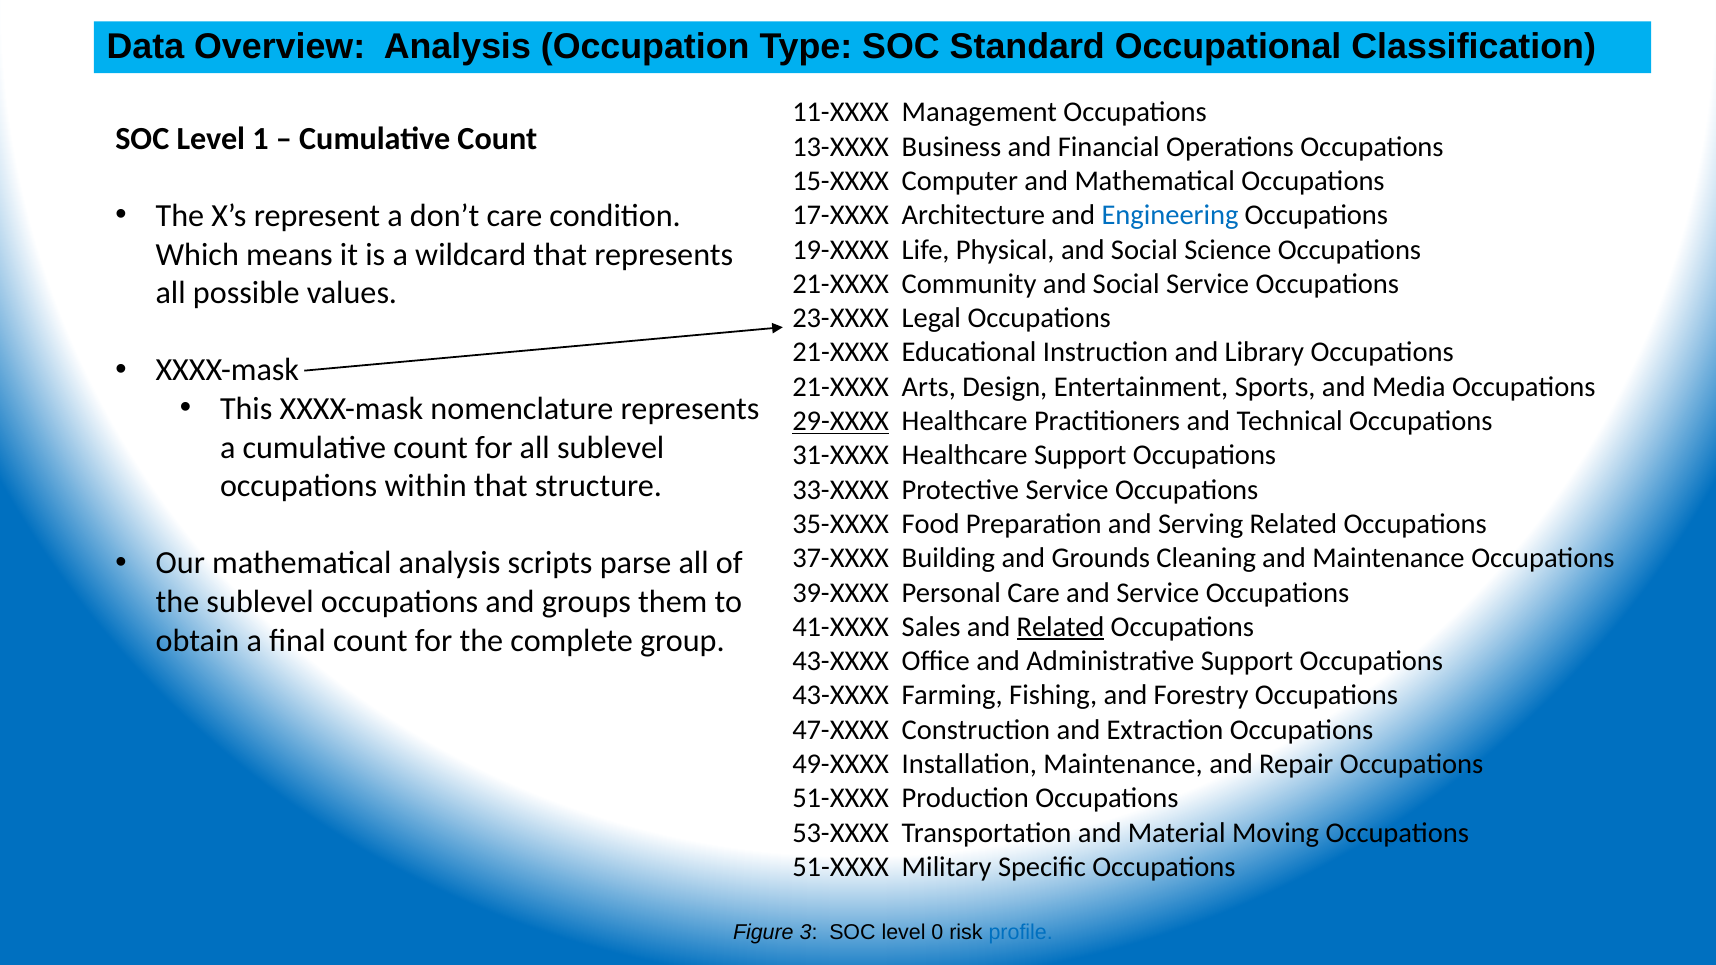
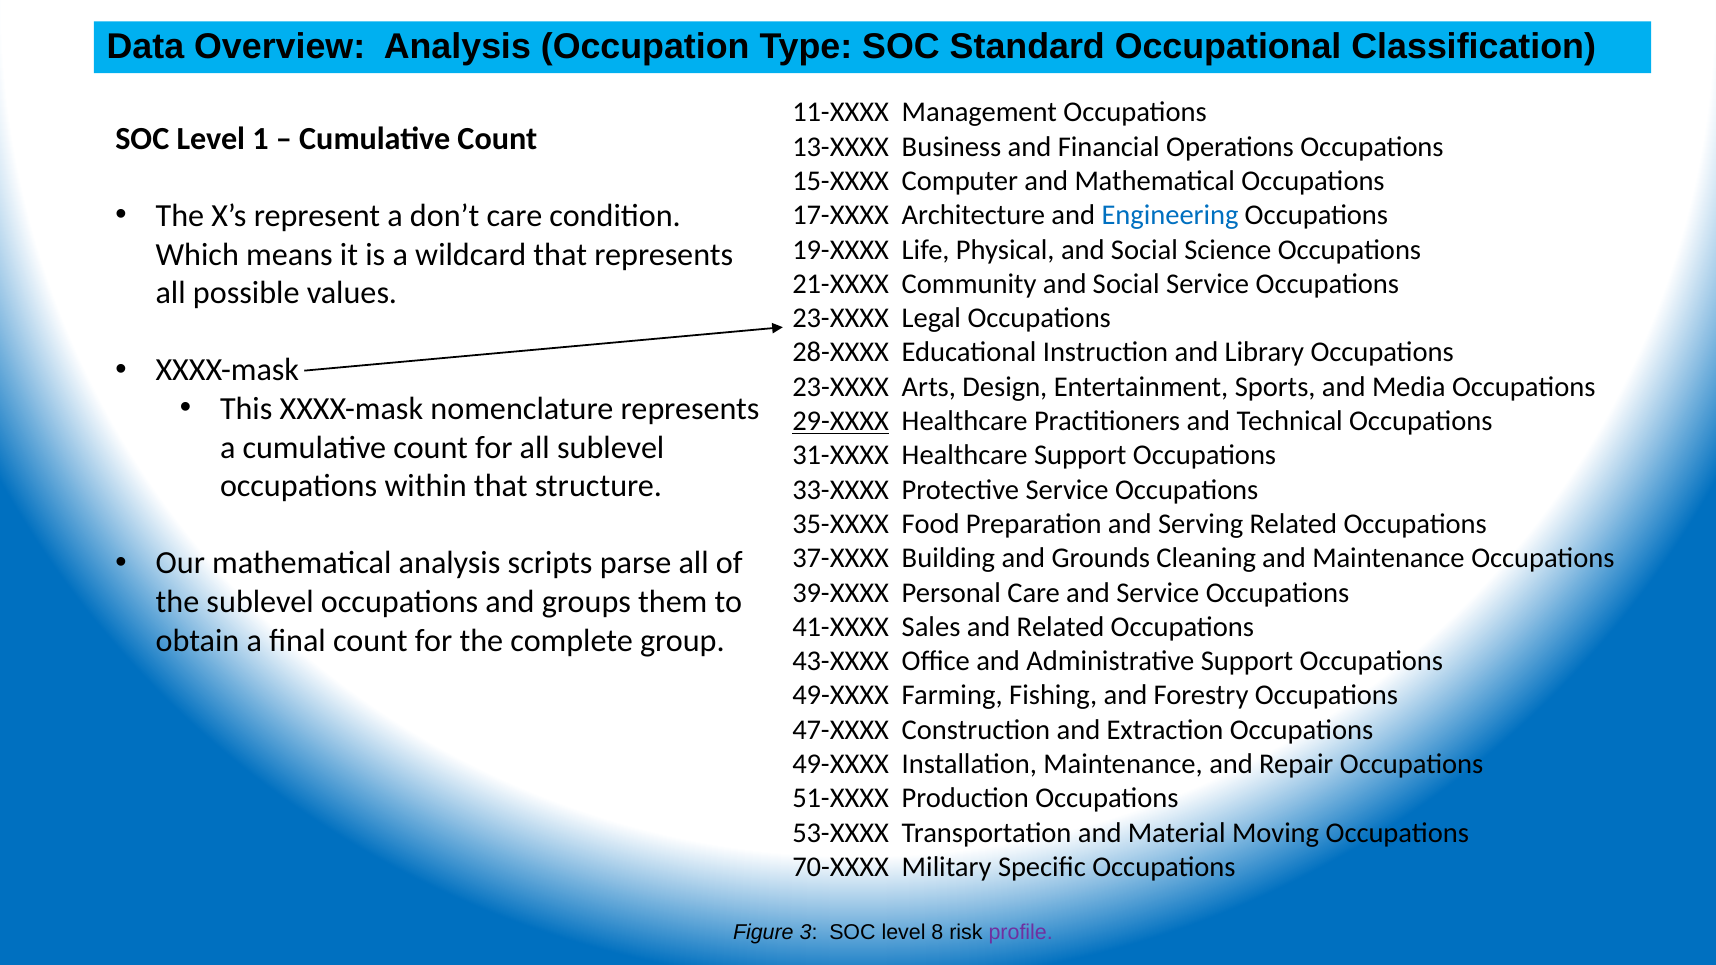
21-XXXX at (841, 353): 21-XXXX -> 28-XXXX
21-XXXX at (841, 387): 21-XXXX -> 23-XXXX
Related at (1061, 627) underline: present -> none
43-XXXX at (841, 696): 43-XXXX -> 49-XXXX
51-XXXX at (841, 867): 51-XXXX -> 70-XXXX
0: 0 -> 8
profile colour: blue -> purple
